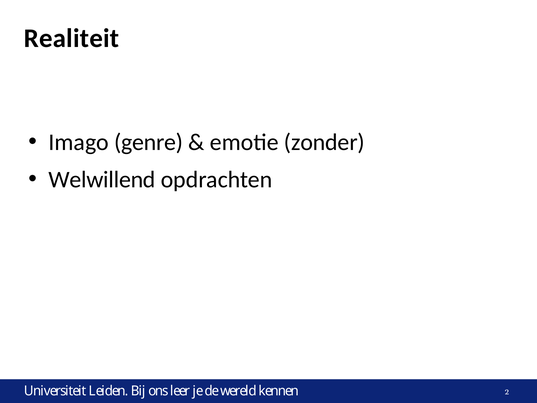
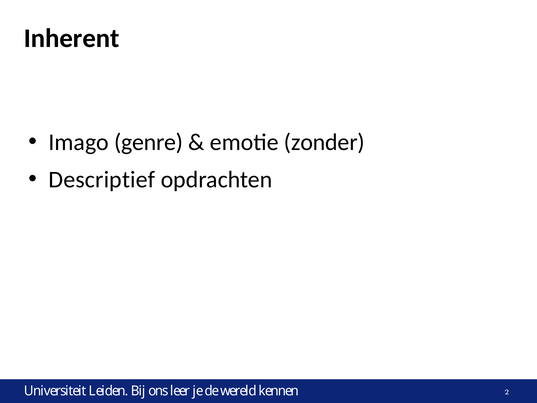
Realiteit: Realiteit -> Inherent
Welwillend: Welwillend -> Descriptief
